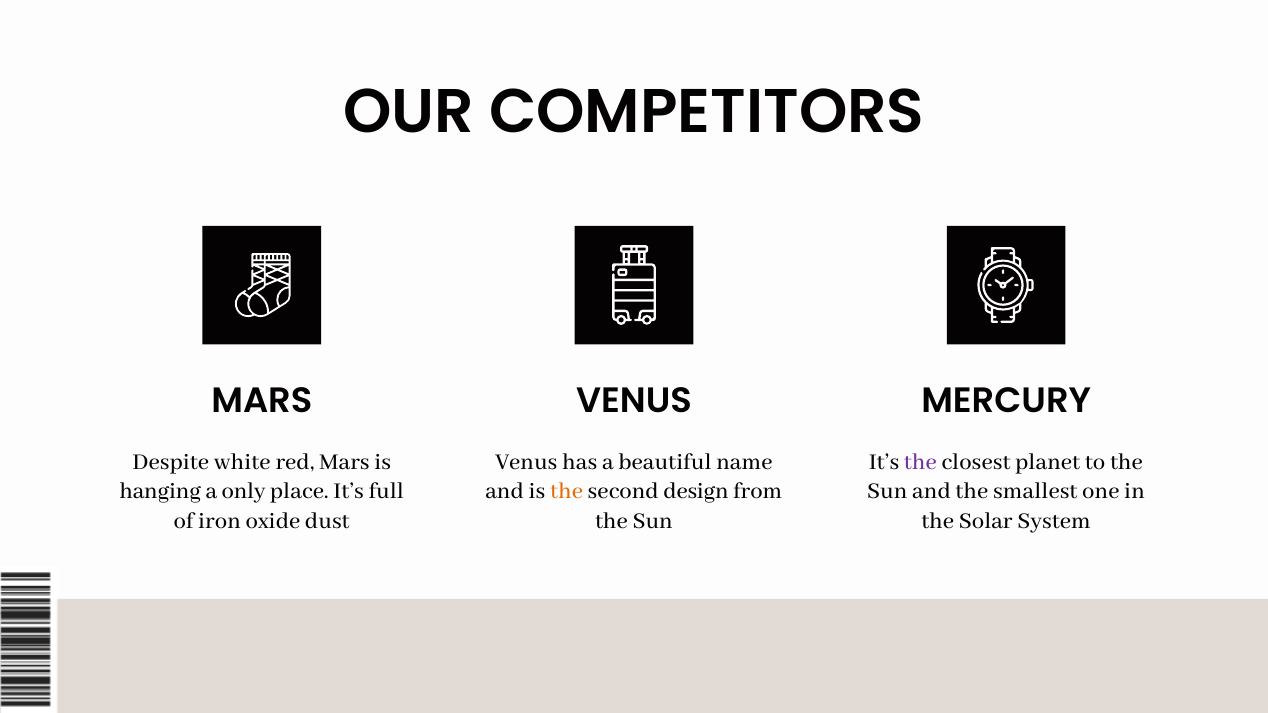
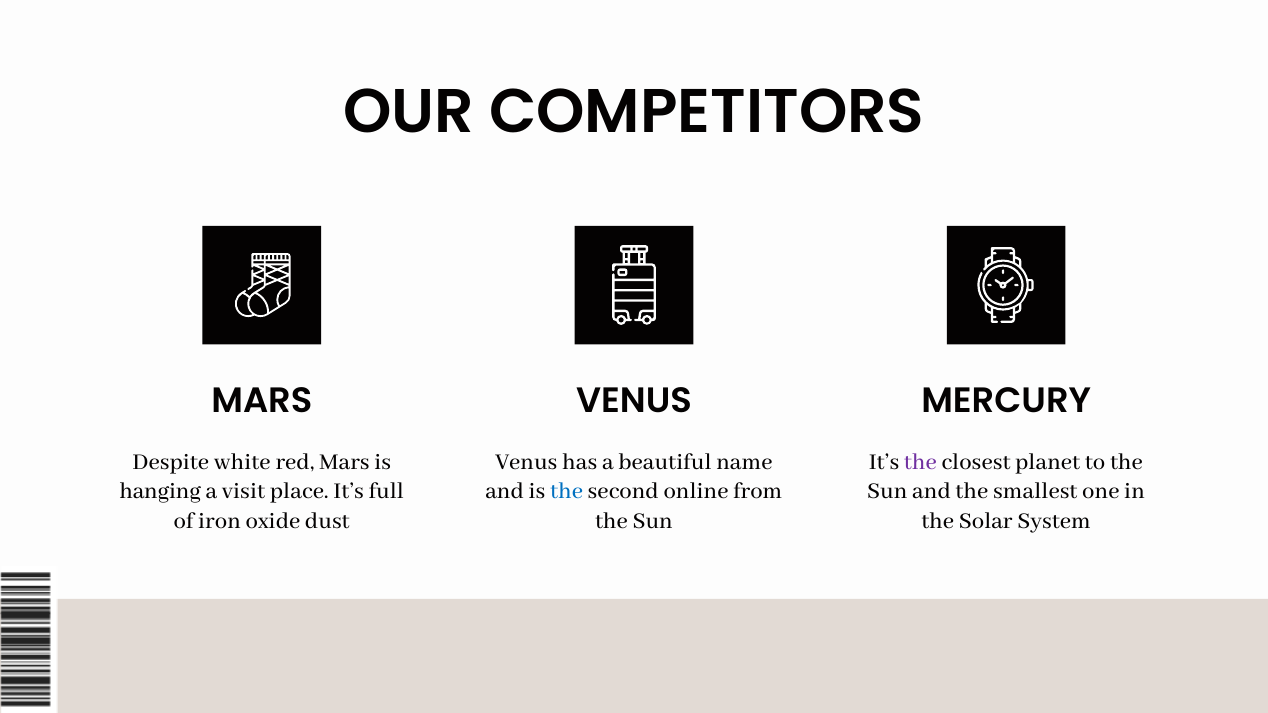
only: only -> visit
the at (567, 491) colour: orange -> blue
design: design -> online
